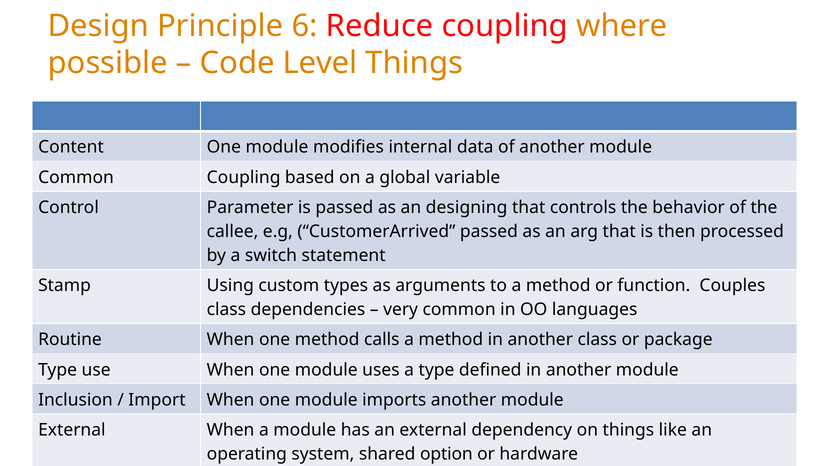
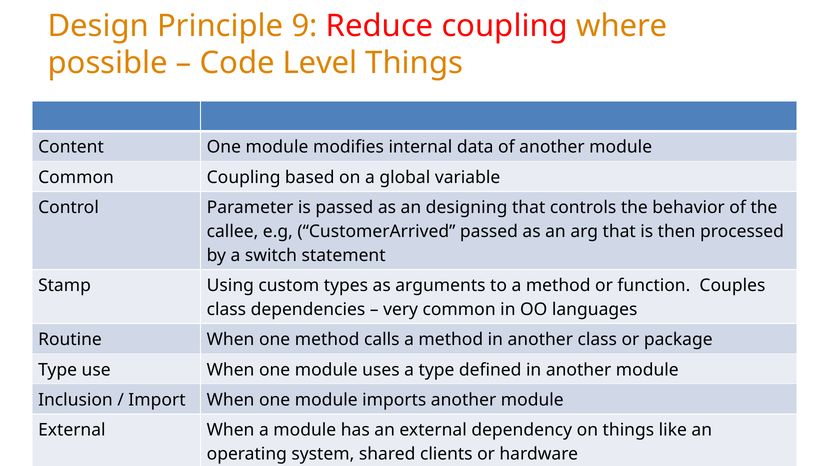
6: 6 -> 9
option: option -> clients
